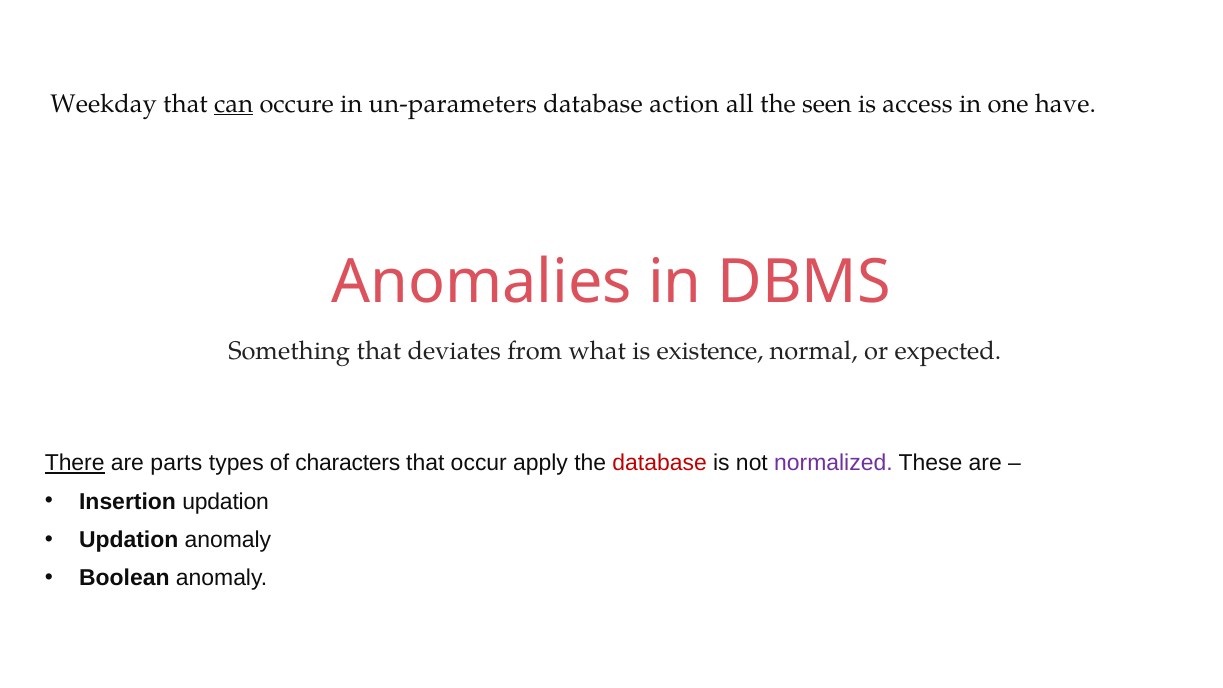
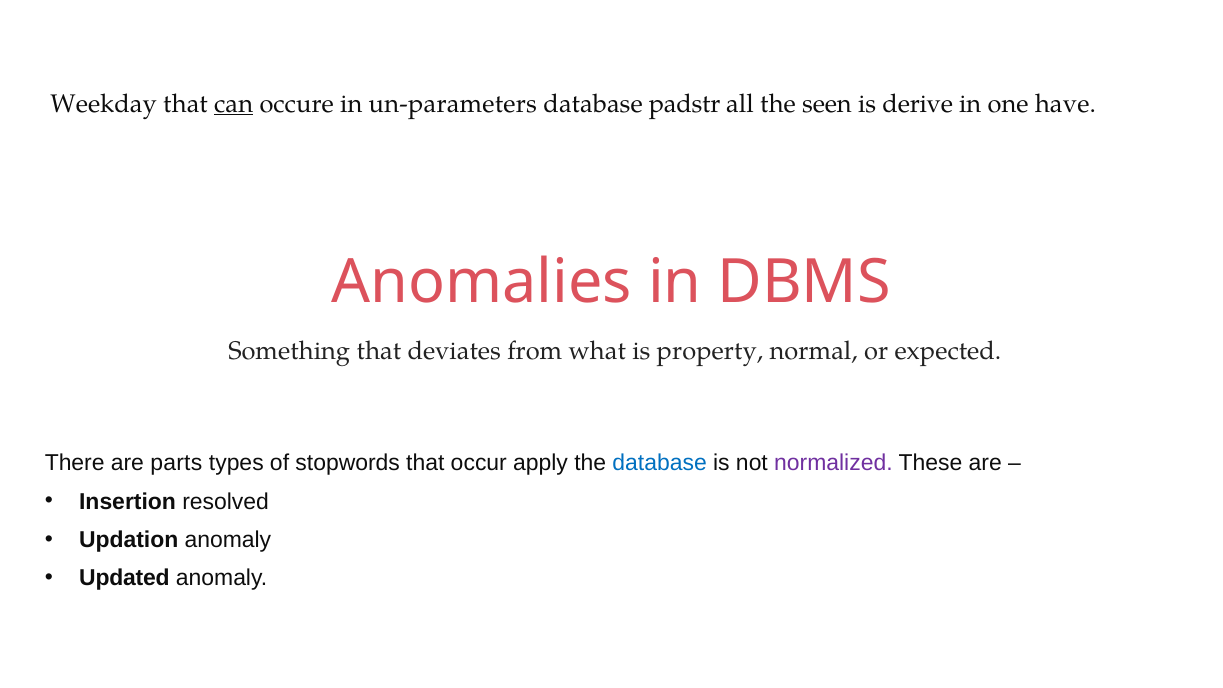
action: action -> padstr
access: access -> derive
existence: existence -> property
There underline: present -> none
characters: characters -> stopwords
database at (660, 463) colour: red -> blue
Insertion updation: updation -> resolved
Boolean: Boolean -> Updated
